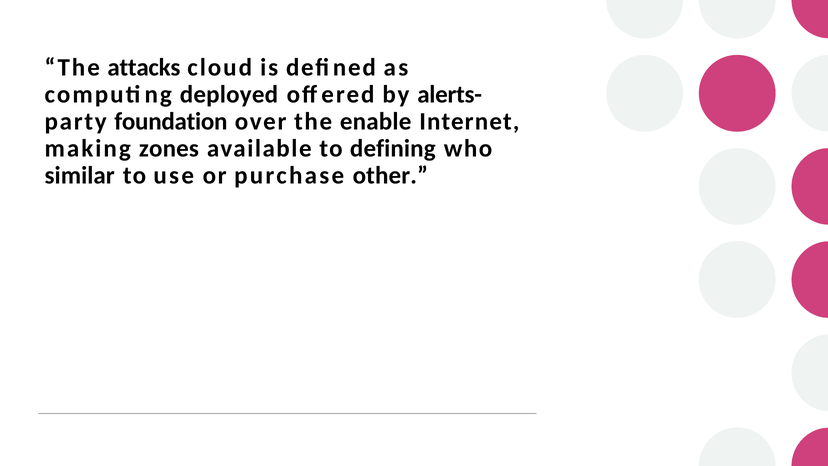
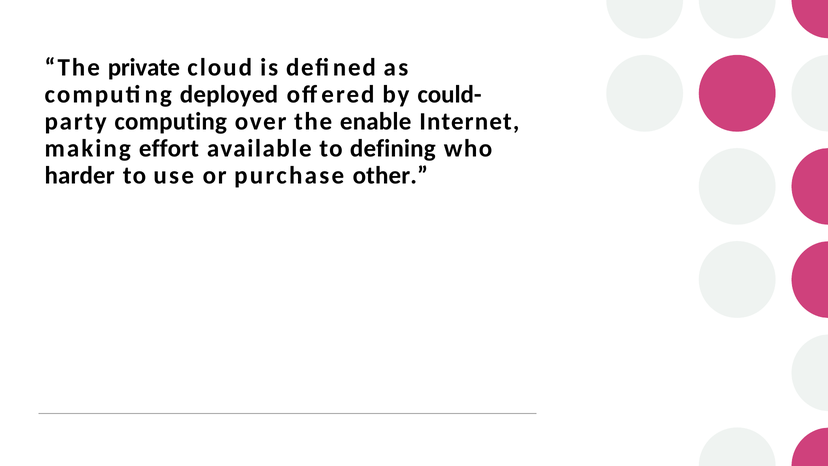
attacks: attacks -> private
alerts-: alerts- -> could-
party foundation: foundation -> computing
zones: zones -> effort
similar: similar -> harder
